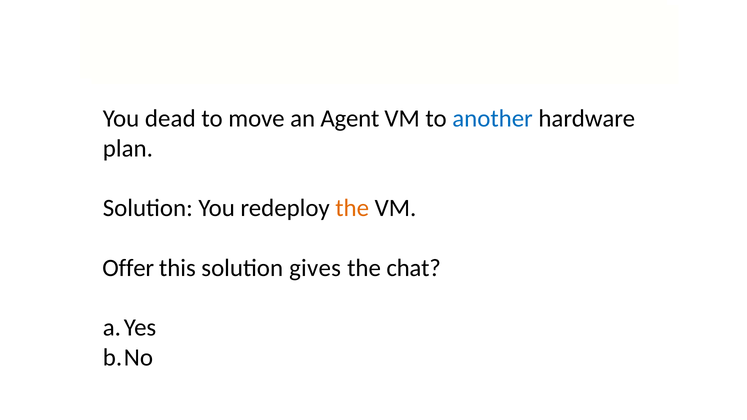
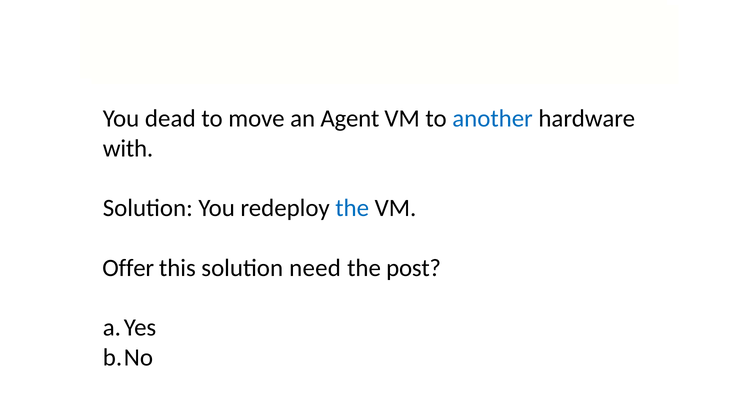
plan: plan -> with
the at (352, 208) colour: orange -> blue
gives: gives -> need
chat: chat -> post
